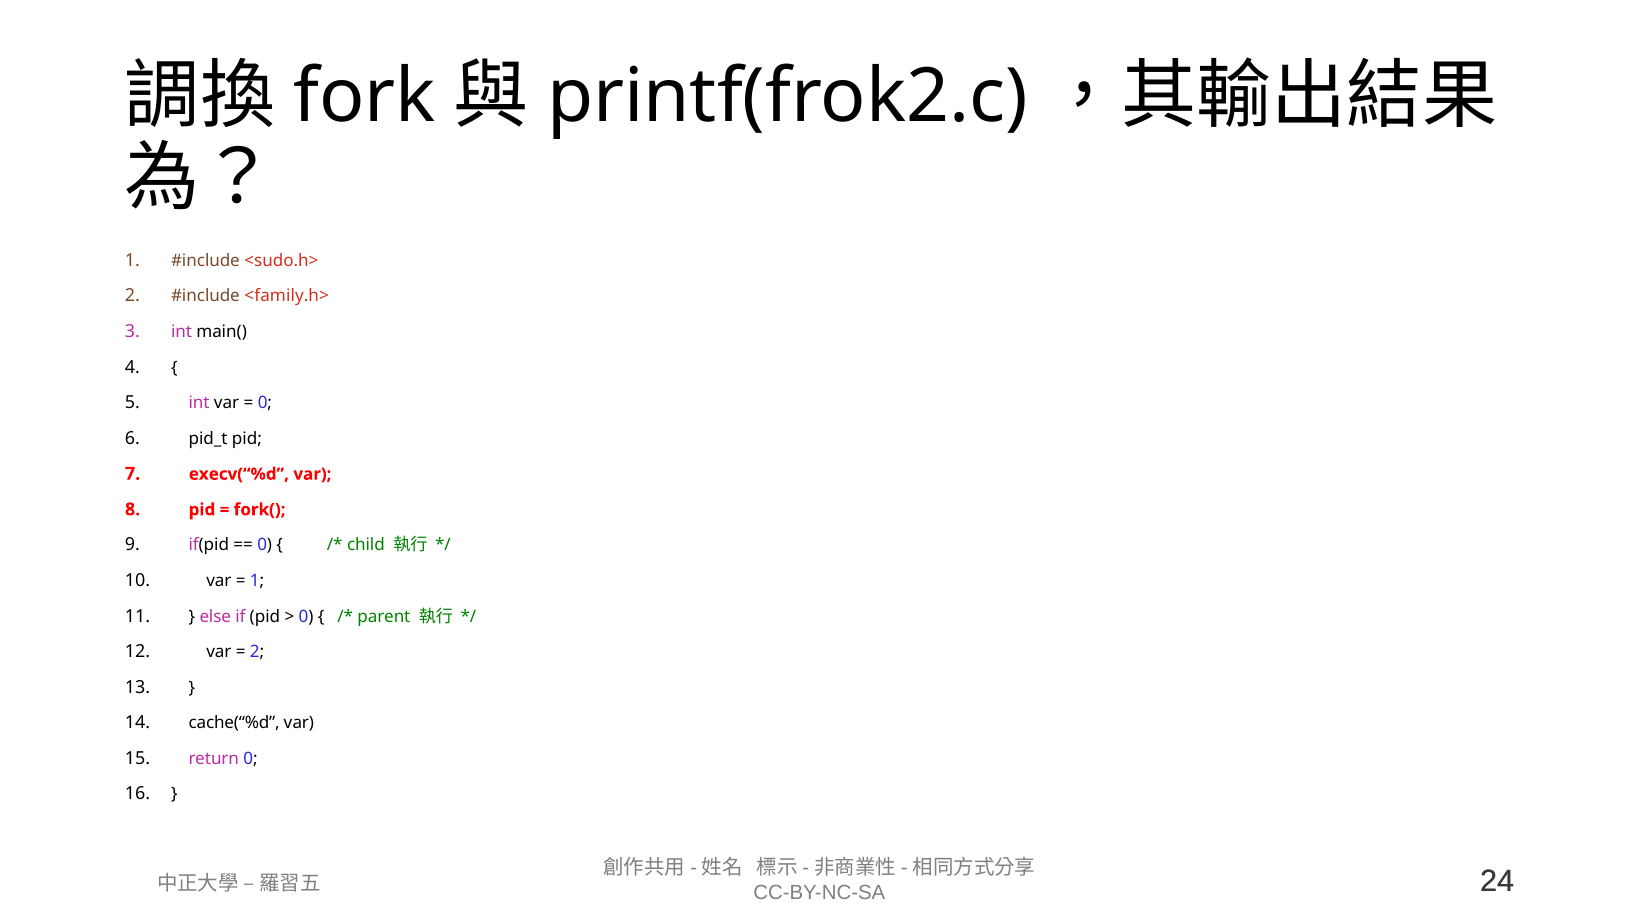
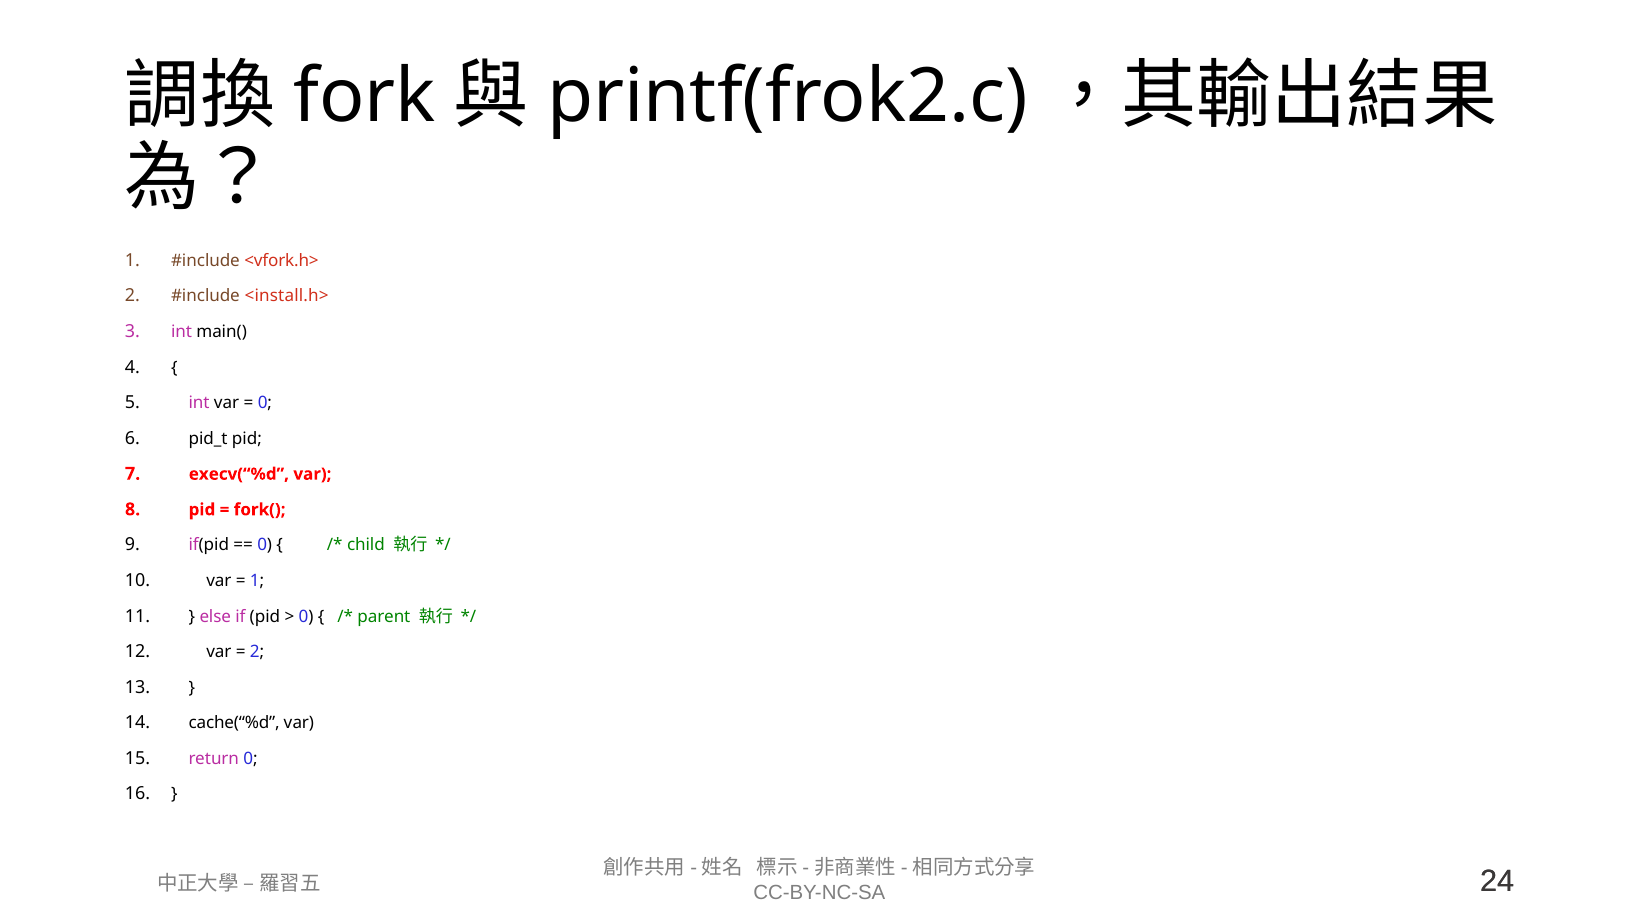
<sudo.h>: <sudo.h> -> <vfork.h>
<family.h>: <family.h> -> <install.h>
